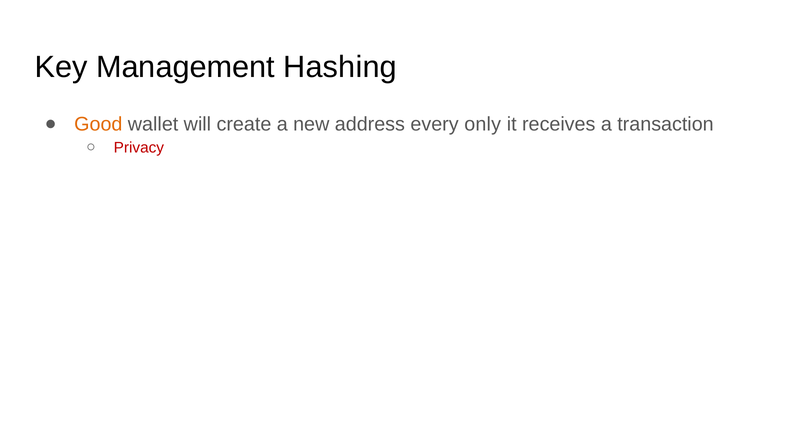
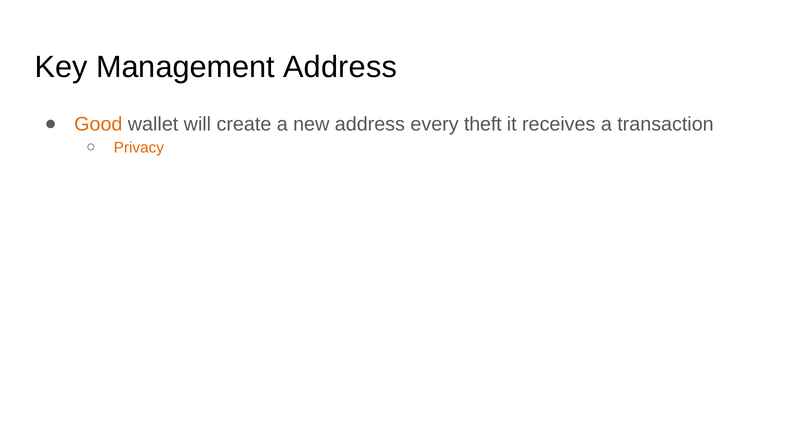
Management Hashing: Hashing -> Address
only: only -> theft
Privacy colour: red -> orange
